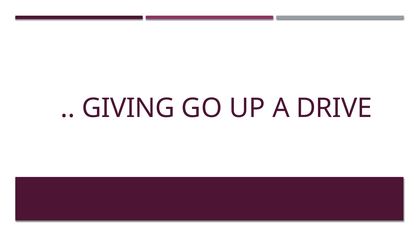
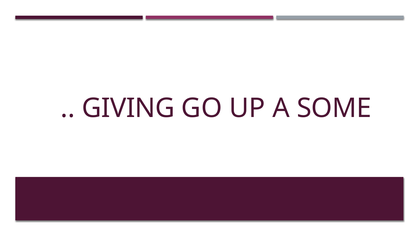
DRIVE: DRIVE -> SOME
